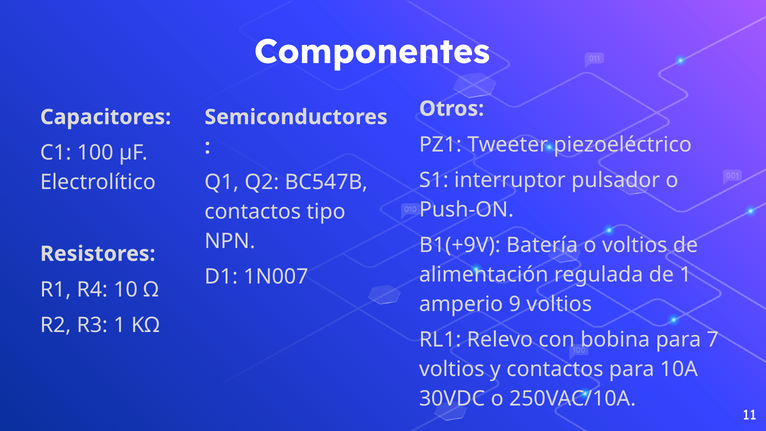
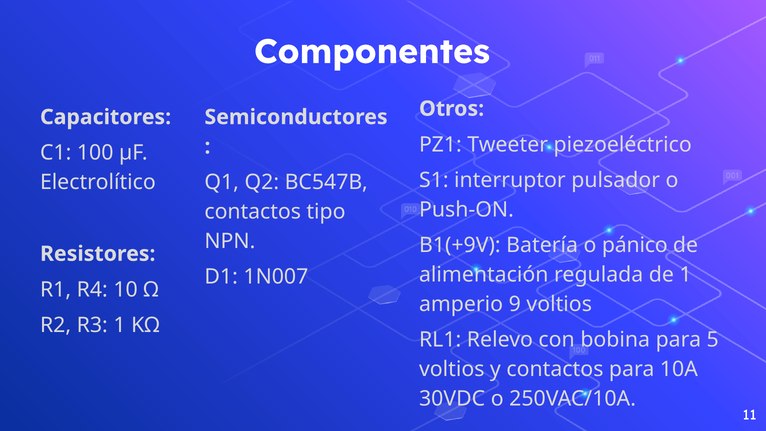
o voltios: voltios -> pánico
7: 7 -> 5
